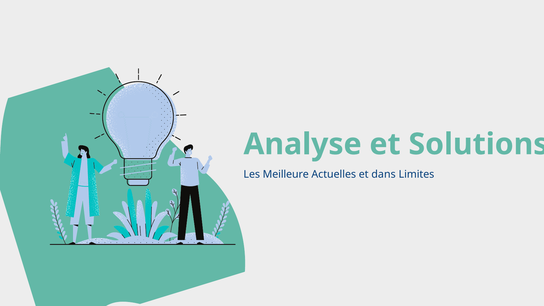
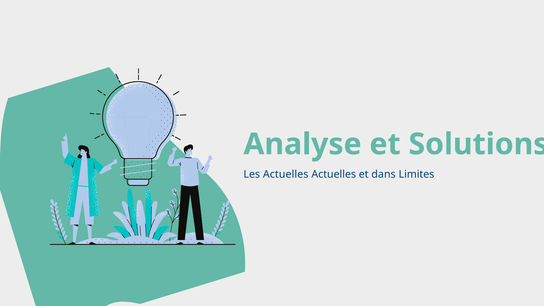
Les Meilleure: Meilleure -> Actuelles
